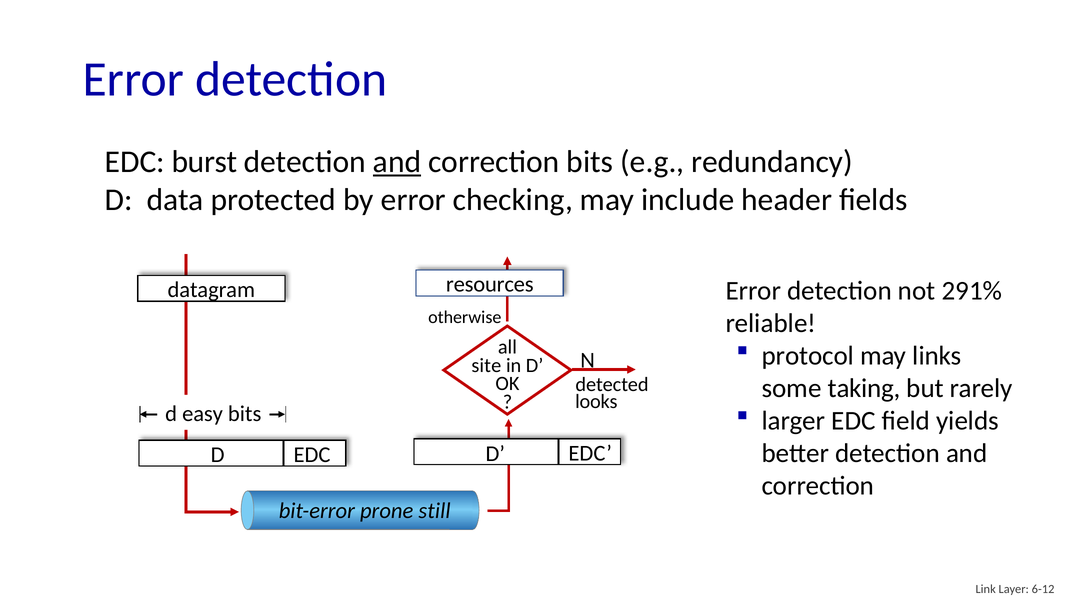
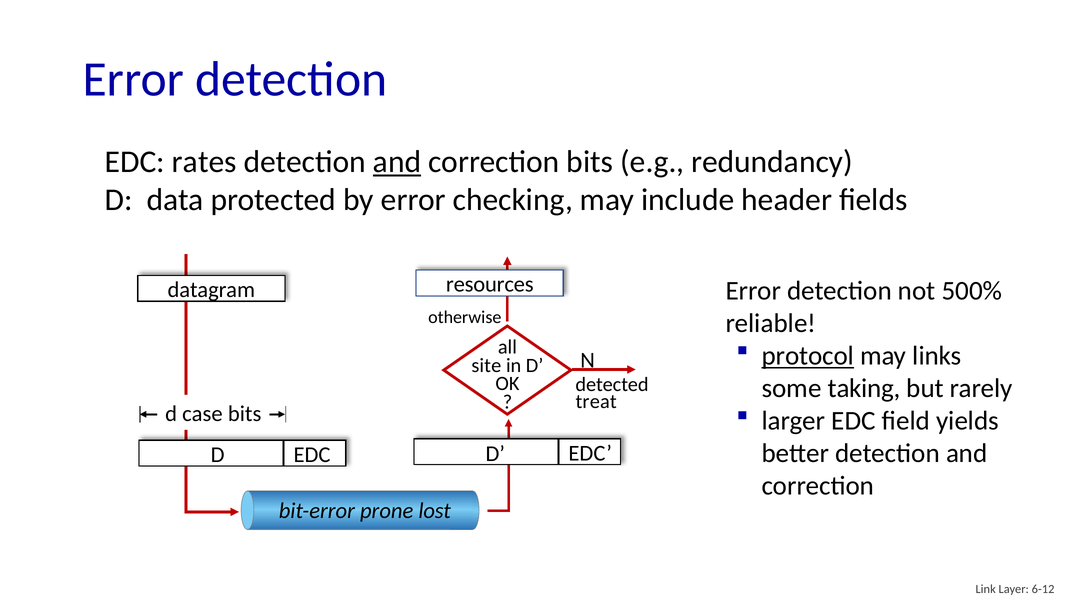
burst: burst -> rates
291%: 291% -> 500%
protocol underline: none -> present
looks: looks -> treat
easy: easy -> case
still: still -> lost
